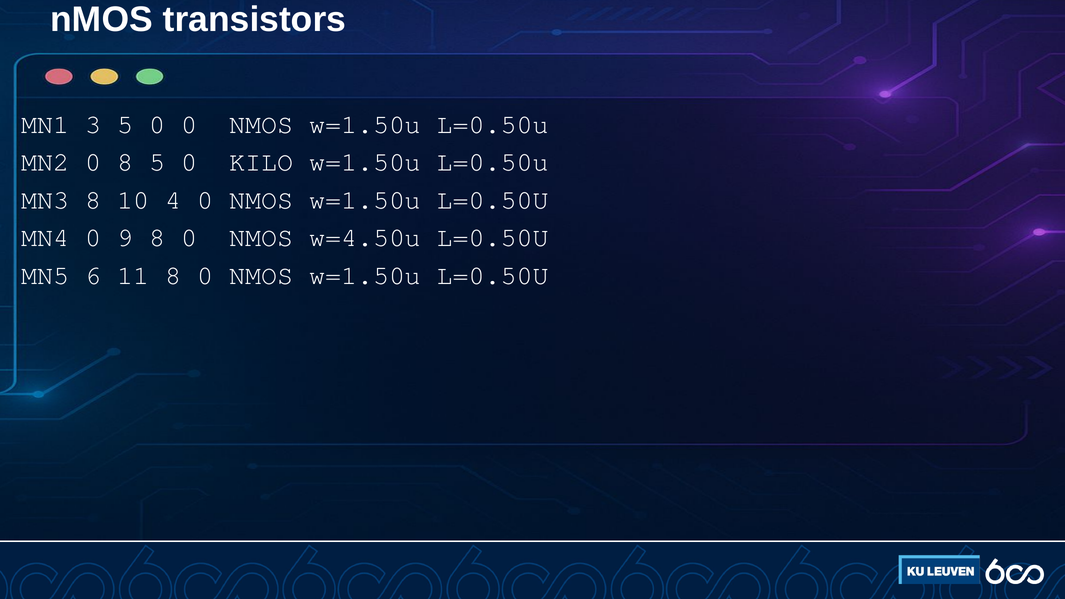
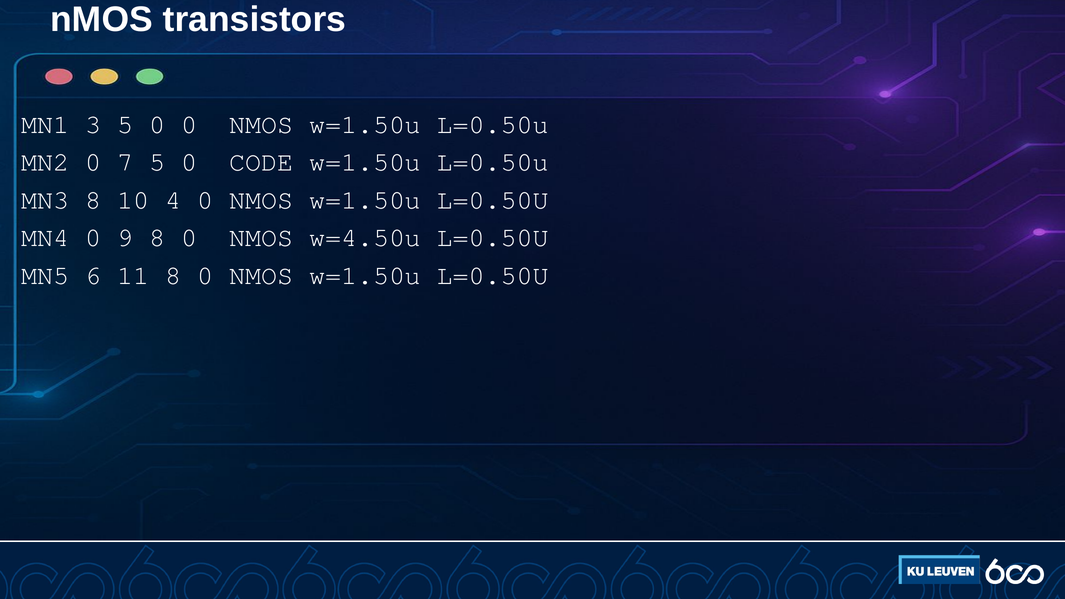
0 8: 8 -> 7
KILO: KILO -> CODE
